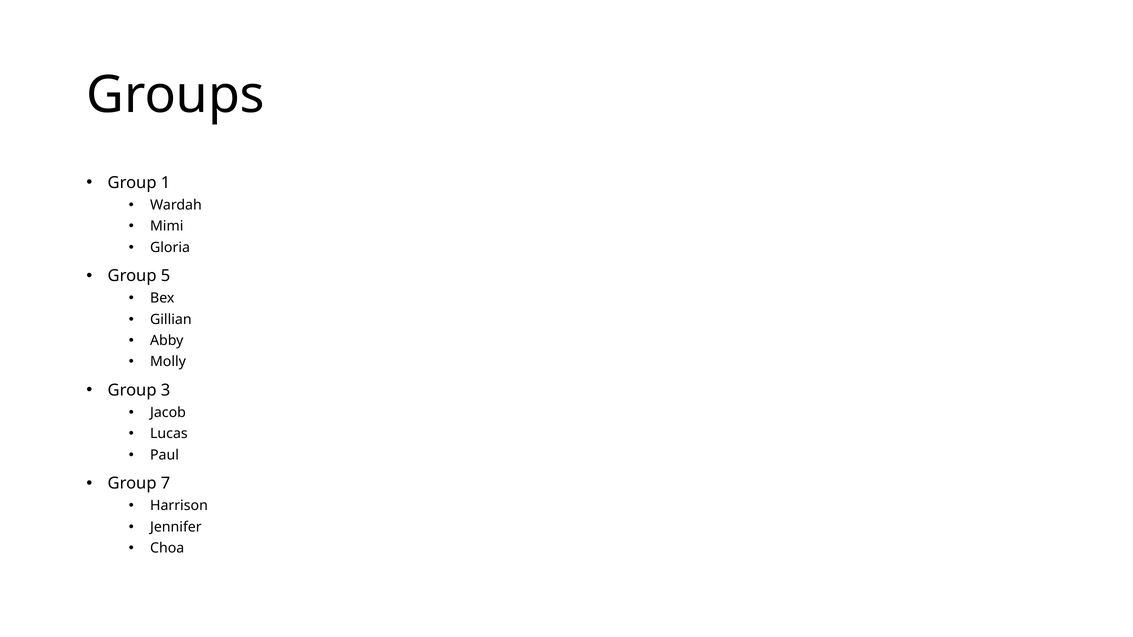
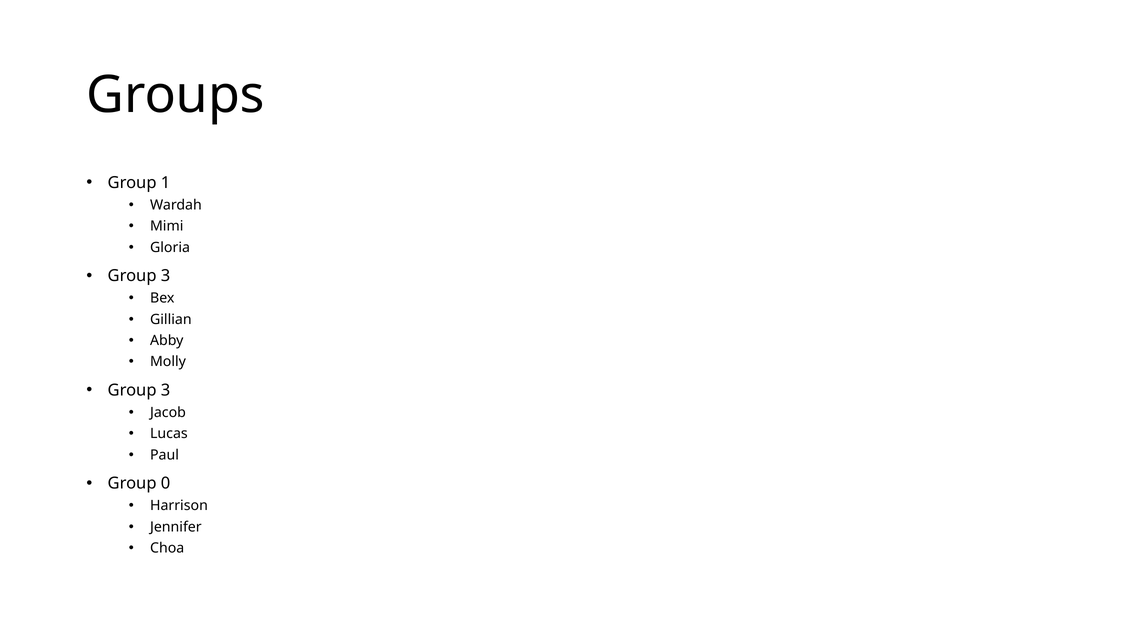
5 at (166, 276): 5 -> 3
7: 7 -> 0
